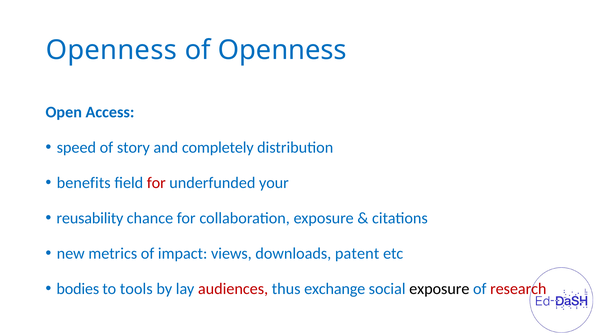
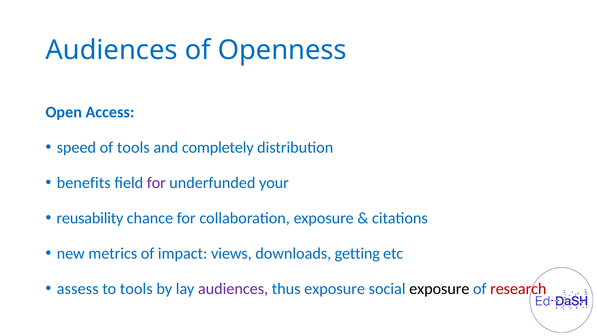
Openness at (111, 50): Openness -> Audiences
of story: story -> tools
for at (156, 183) colour: red -> purple
patent: patent -> getting
bodies: bodies -> assess
audiences at (233, 289) colour: red -> purple
thus exchange: exchange -> exposure
